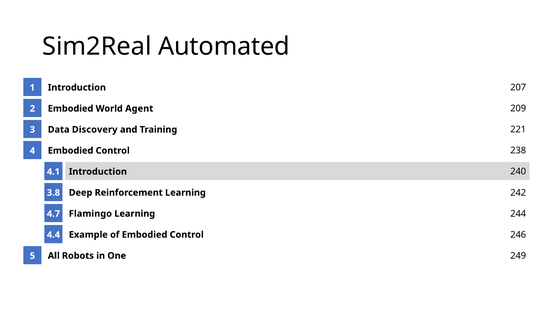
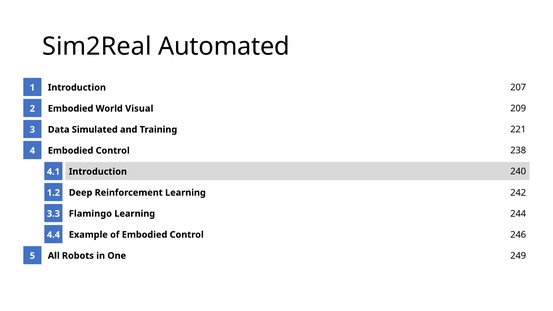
Agent: Agent -> Visual
Discovery: Discovery -> Simulated
3.8: 3.8 -> 1.2
4.7: 4.7 -> 3.3
